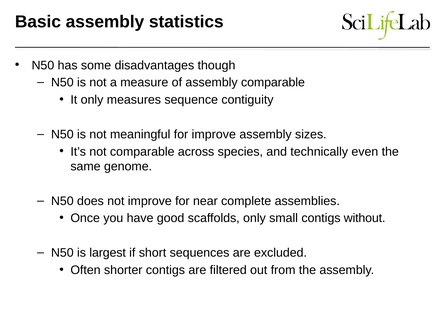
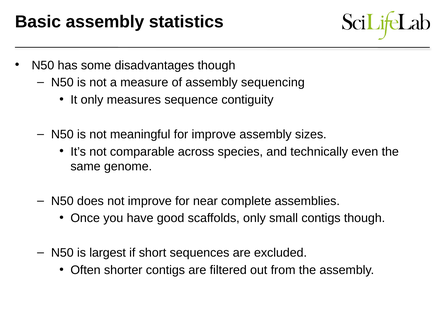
assembly comparable: comparable -> sequencing
contigs without: without -> though
